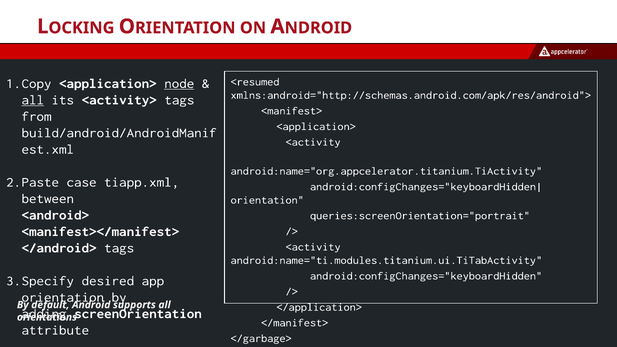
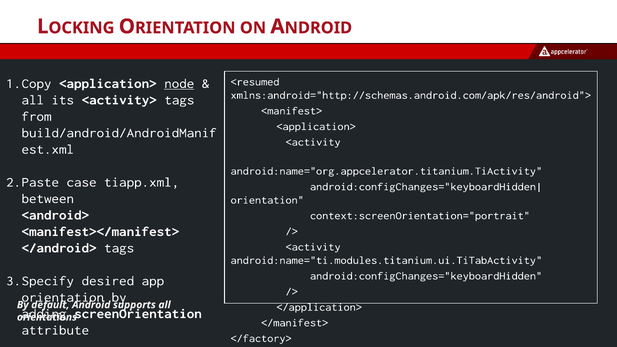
all at (33, 100) underline: present -> none
queries:screenOrientation="portrait: queries:screenOrientation="portrait -> context:screenOrientation="portrait
</garbage>: </garbage> -> </factory>
